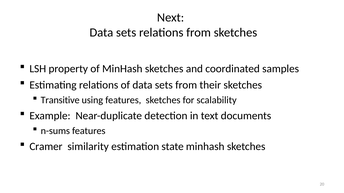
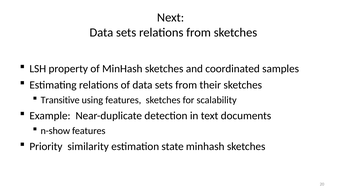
n-sums: n-sums -> n-show
Cramer: Cramer -> Priority
